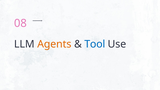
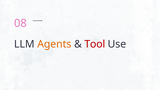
Tool colour: blue -> red
